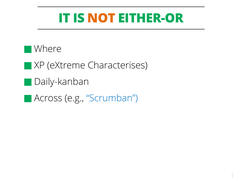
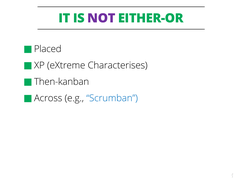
NOT colour: orange -> purple
Where: Where -> Placed
Daily-kanban: Daily-kanban -> Then-kanban
